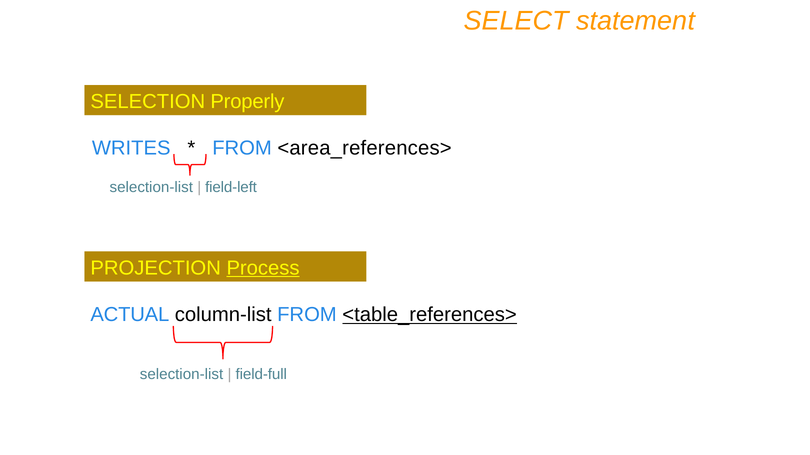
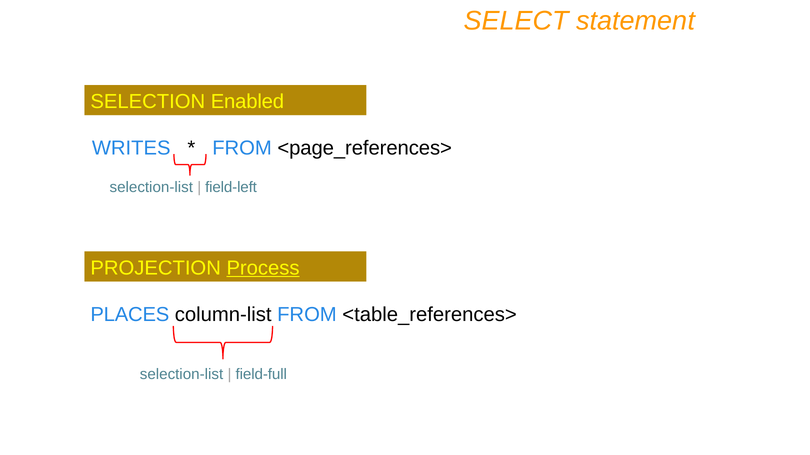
Properly: Properly -> Enabled
<area_references>: <area_references> -> <page_references>
ACTUAL: ACTUAL -> PLACES
<table_references> underline: present -> none
